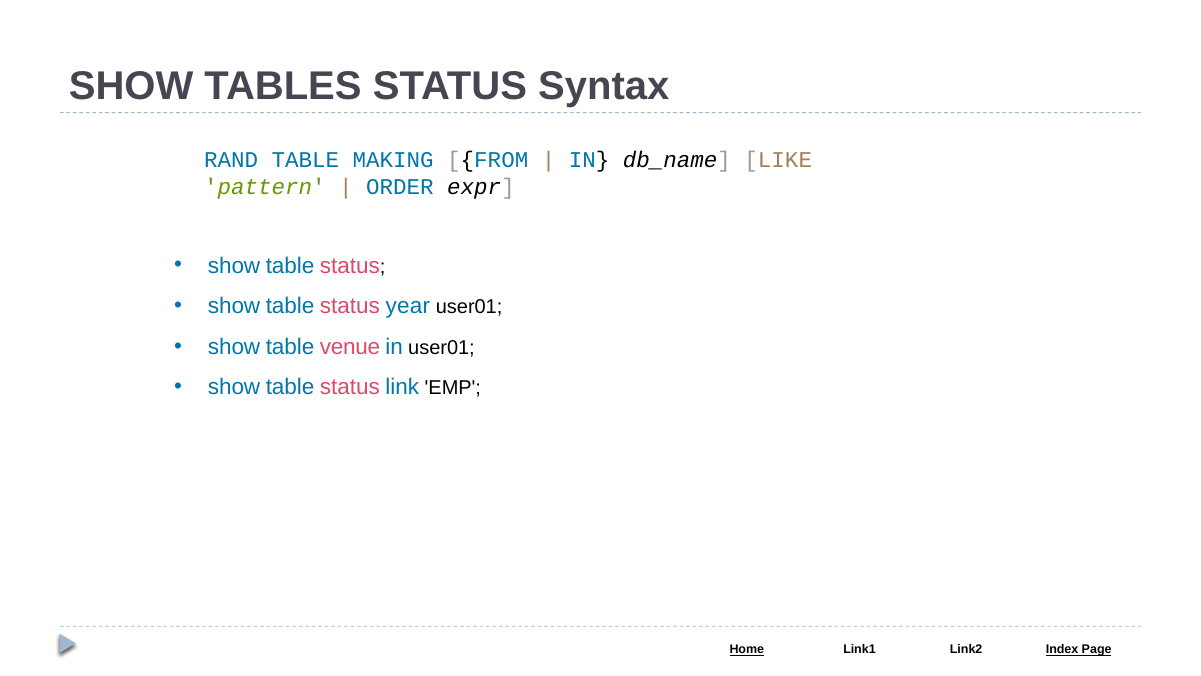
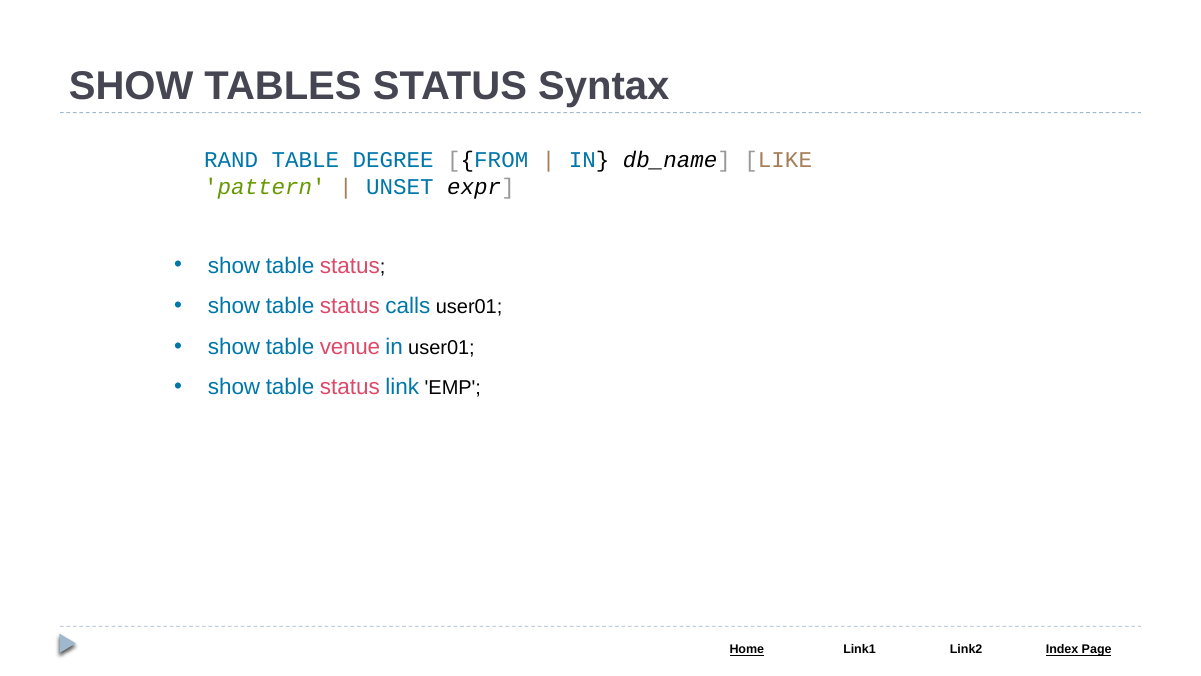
MAKING: MAKING -> DEGREE
ORDER: ORDER -> UNSET
year: year -> calls
